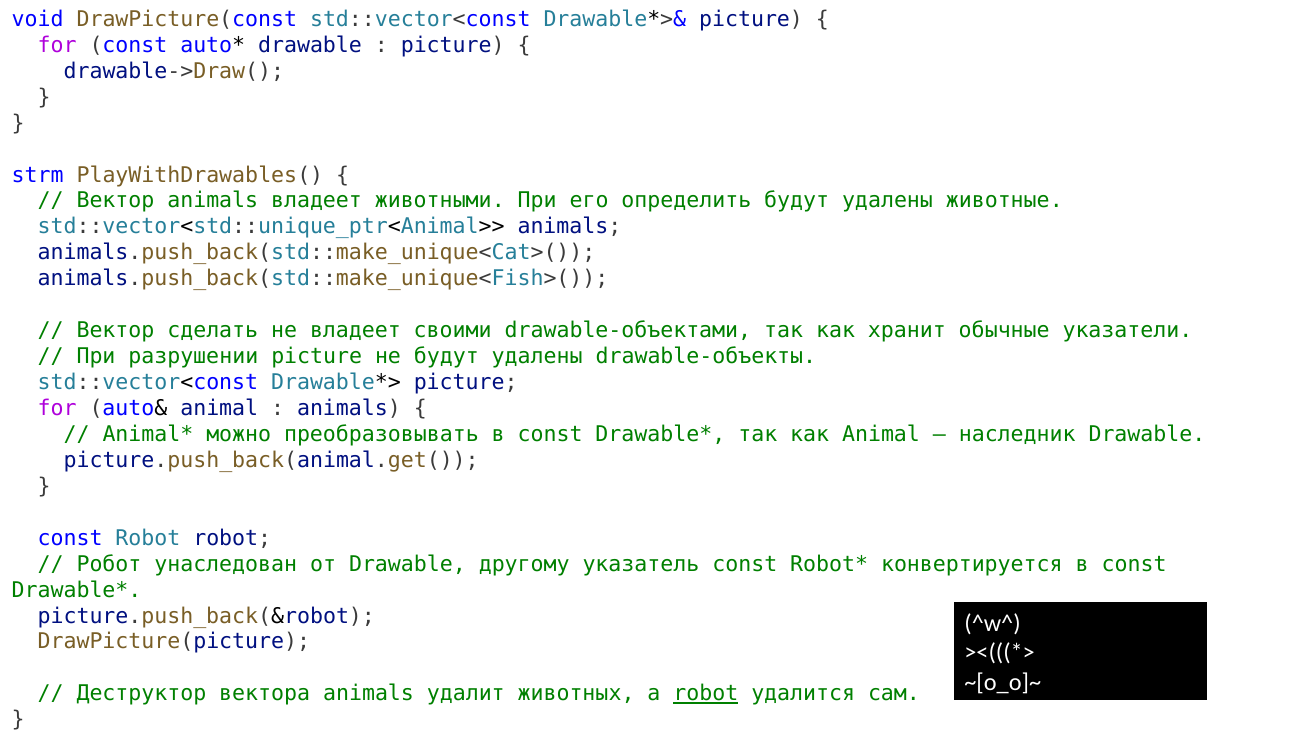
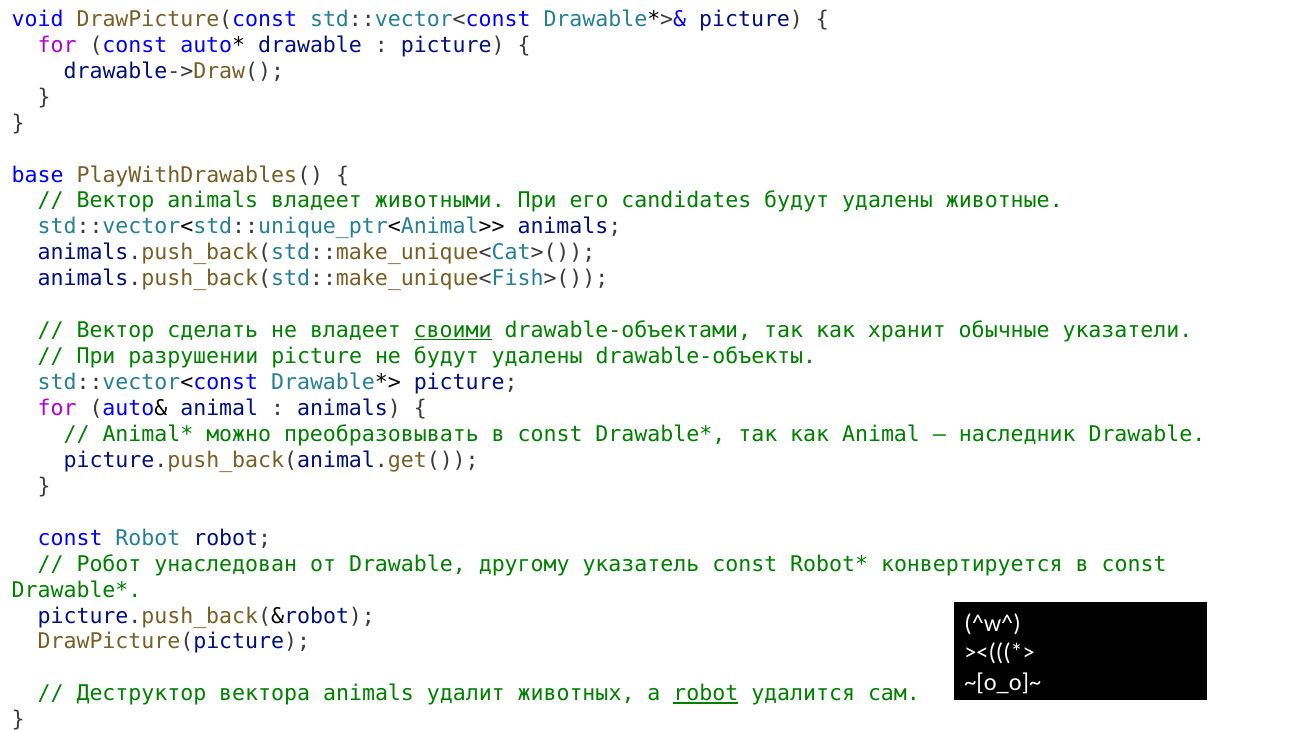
strm: strm -> base
определить: определить -> candidates
своими underline: none -> present
